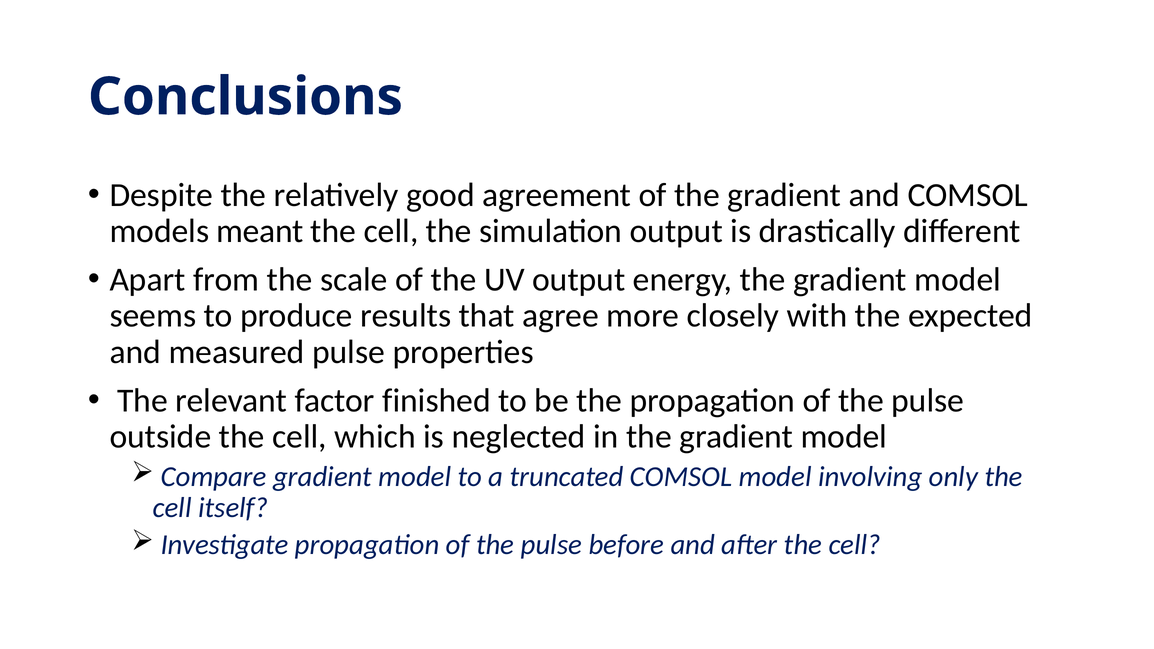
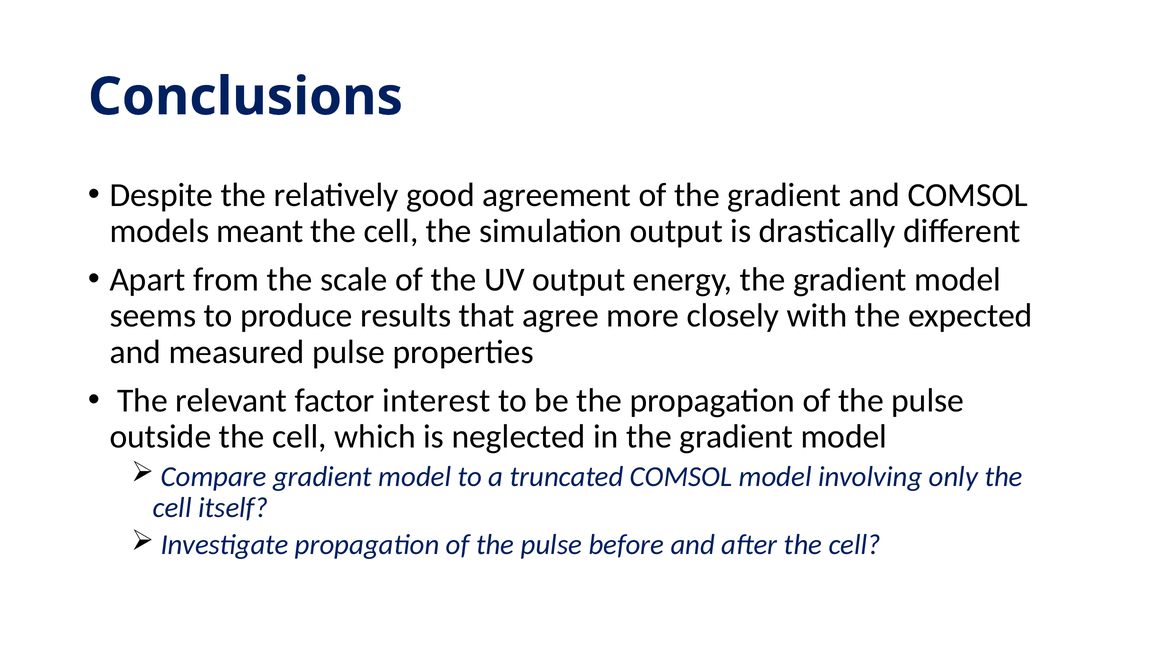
finished: finished -> interest
